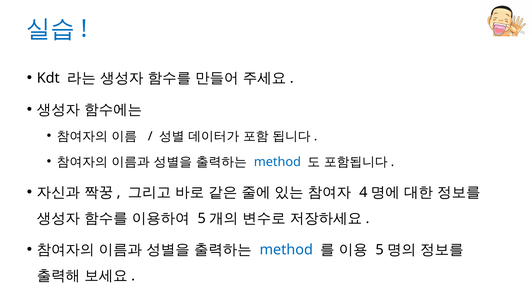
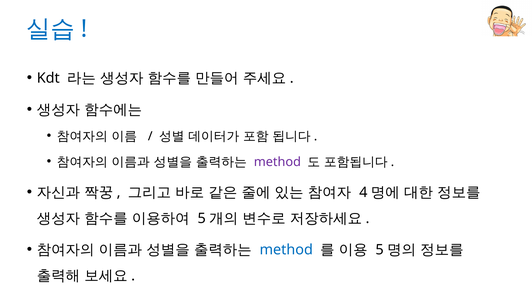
method at (277, 162) colour: blue -> purple
